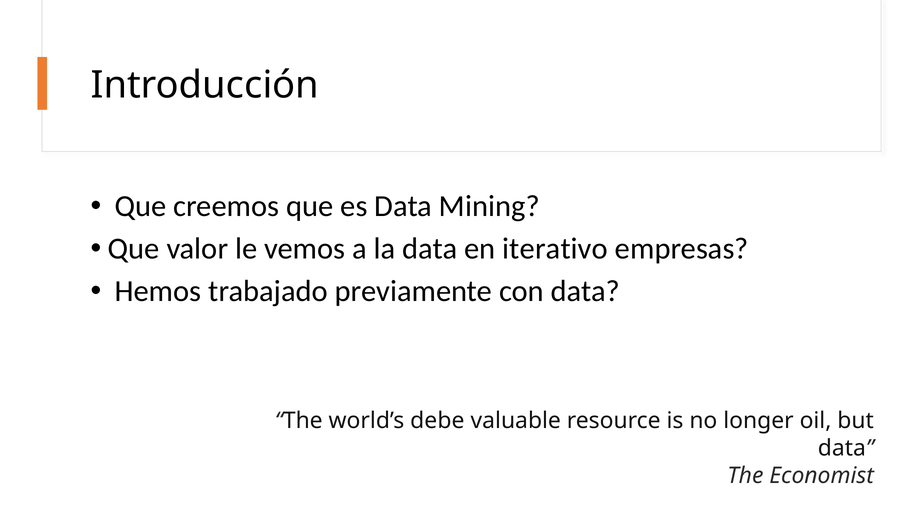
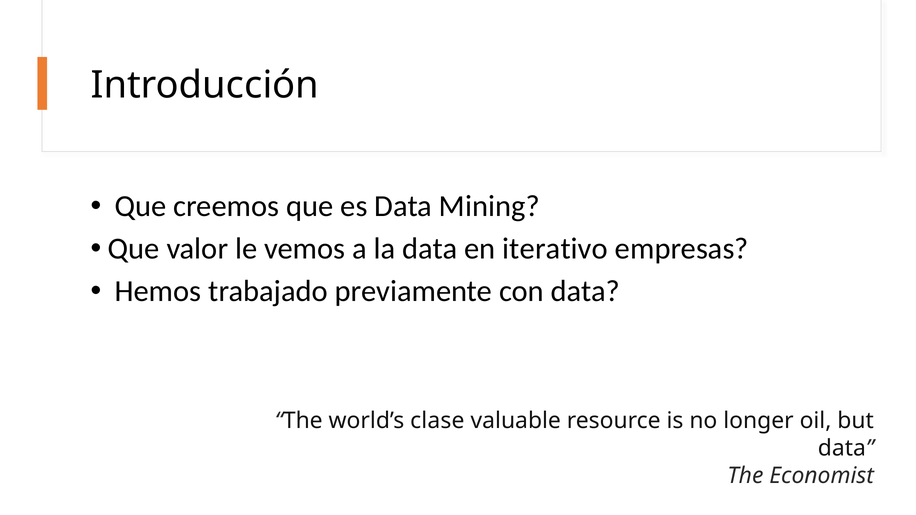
debe: debe -> clase
